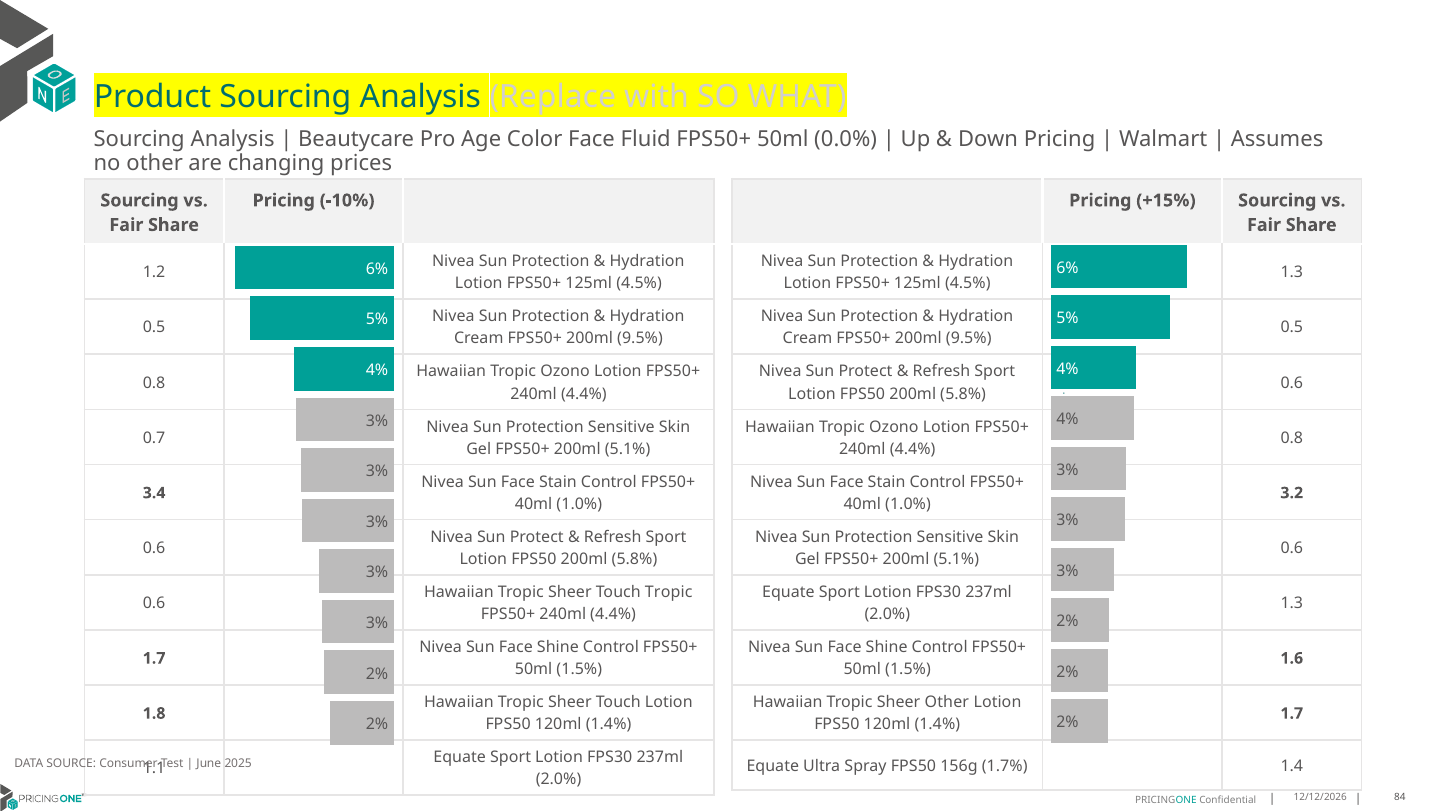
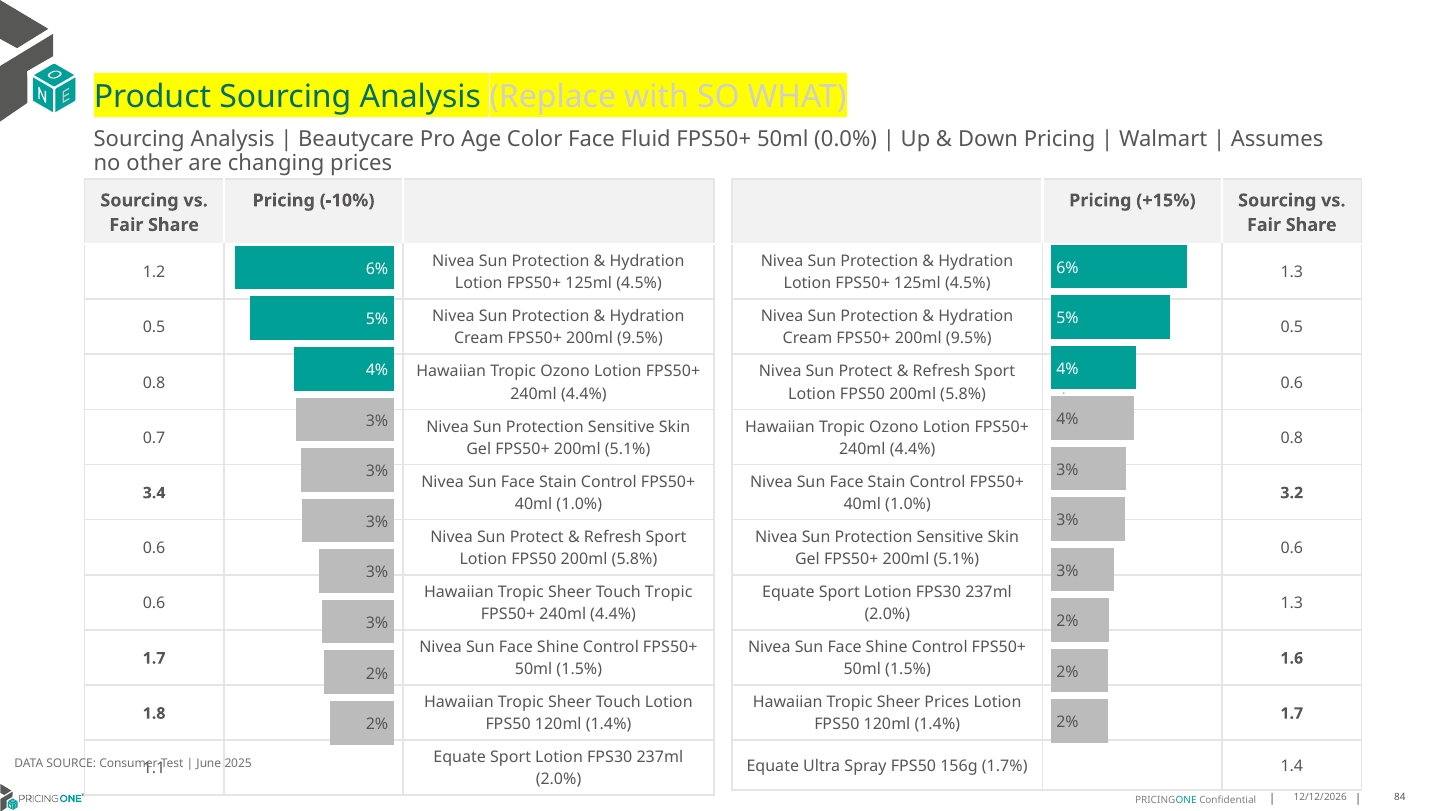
Sheer Other: Other -> Prices
